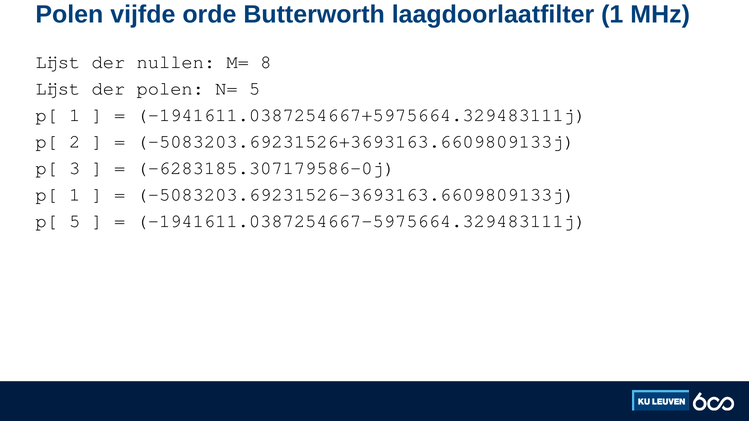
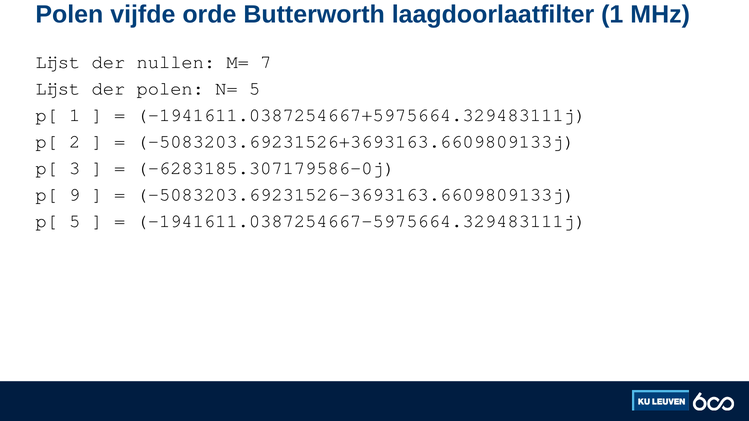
8: 8 -> 7
1 at (75, 195): 1 -> 9
